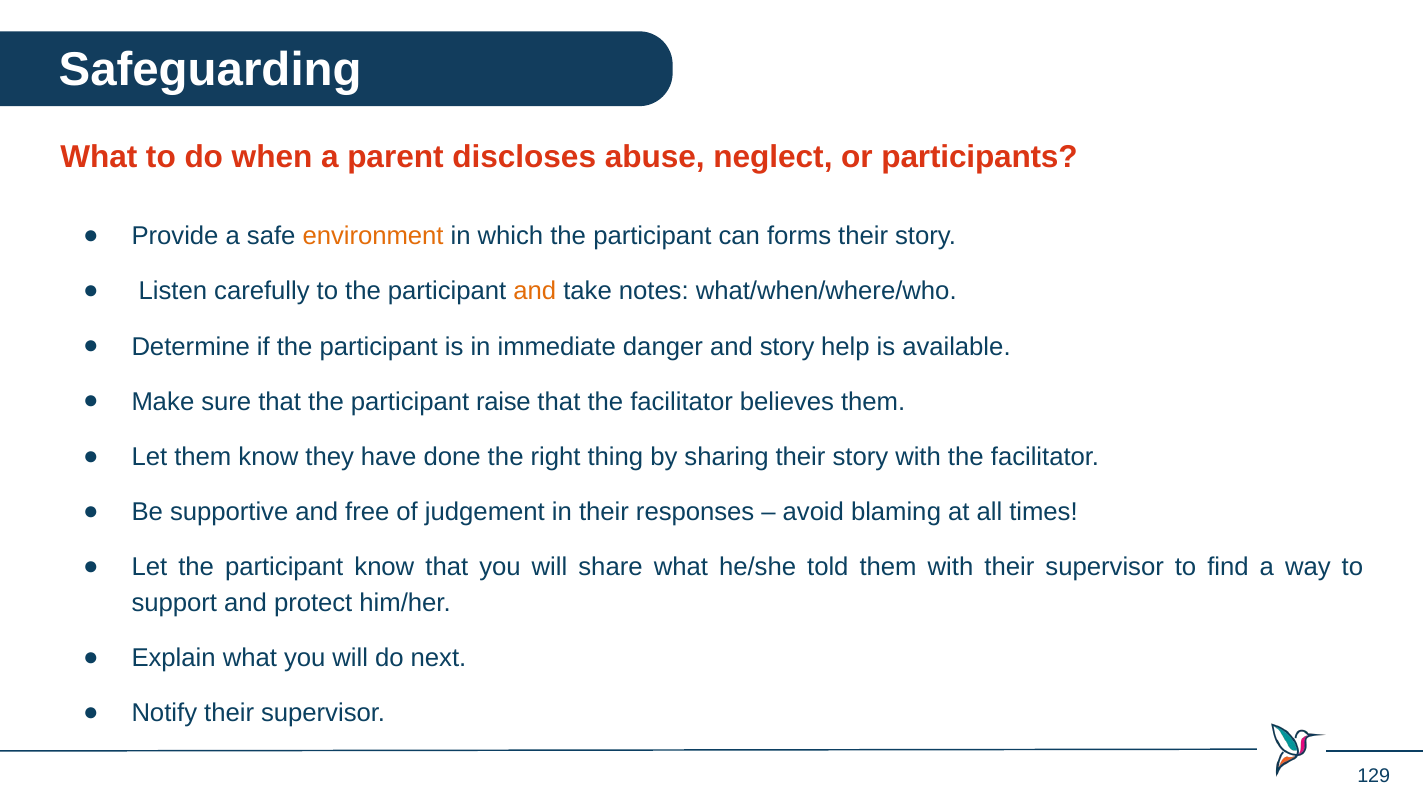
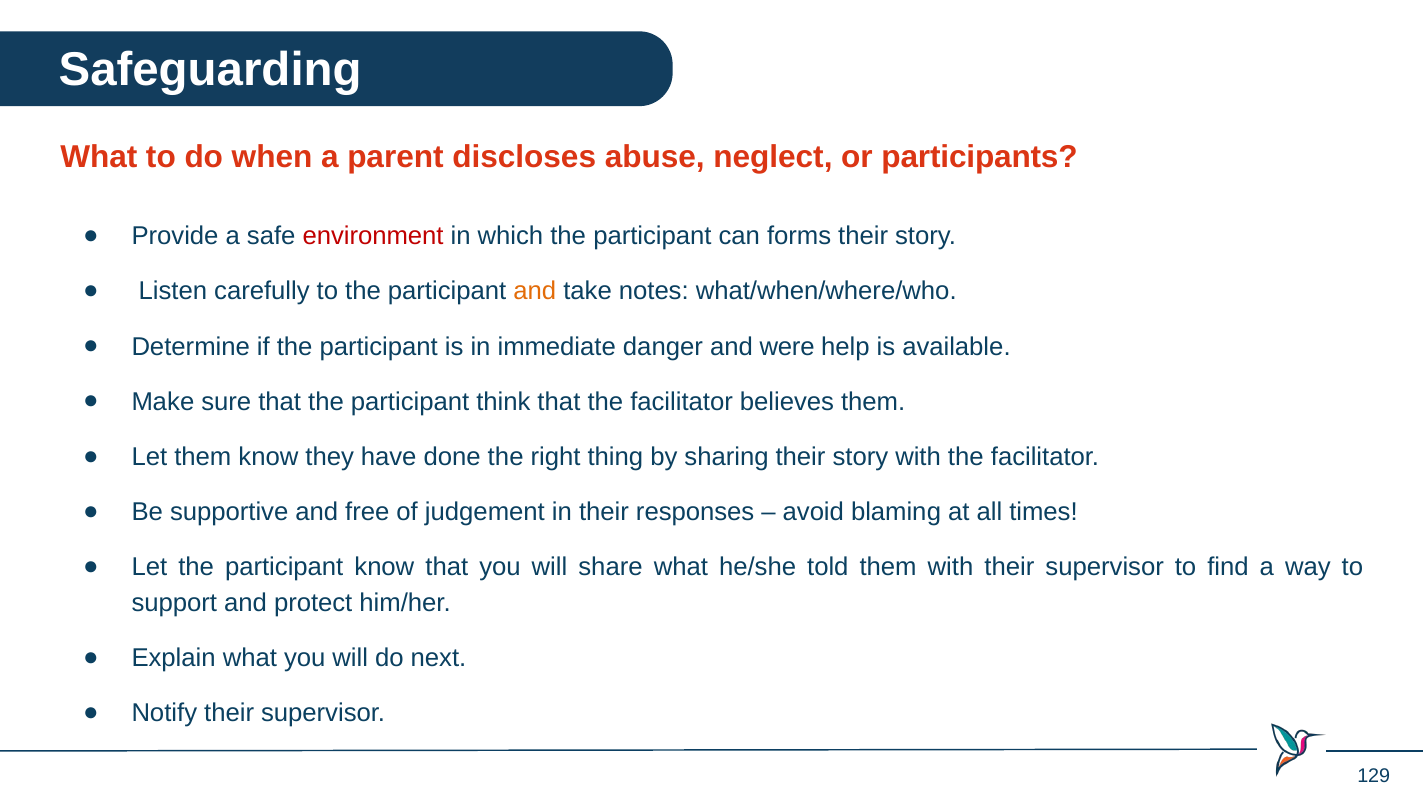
environment colour: orange -> red
and story: story -> were
raise: raise -> think
